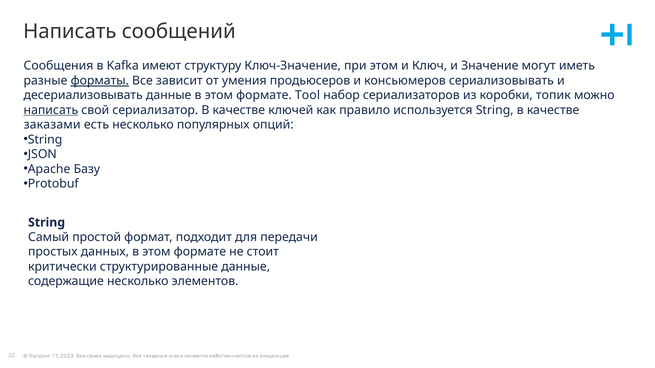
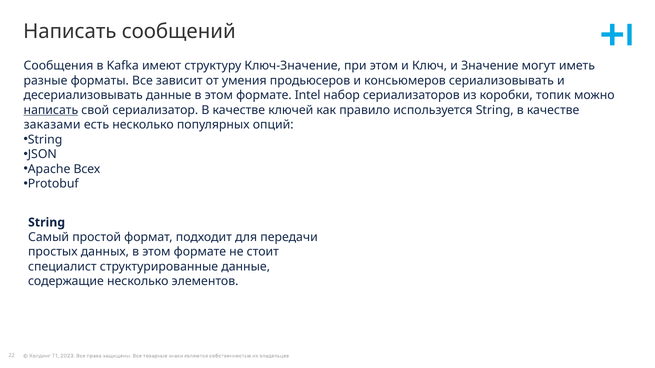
форматы underline: present -> none
Tool: Tool -> Intel
Базу: Базу -> Всех
критически: критически -> специалист
